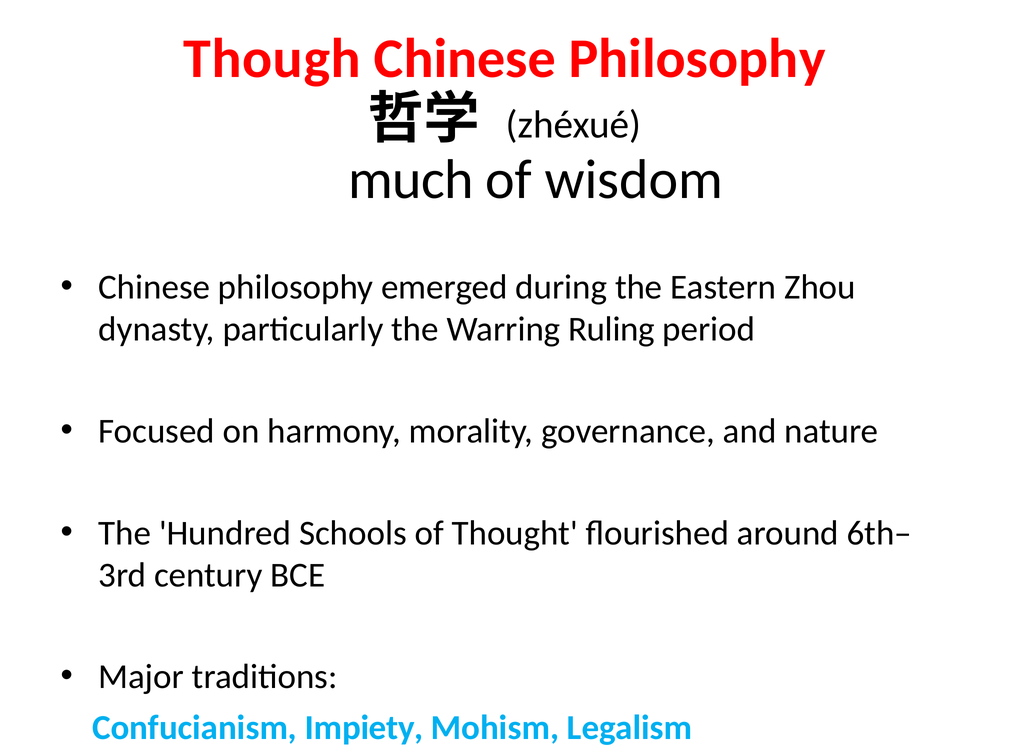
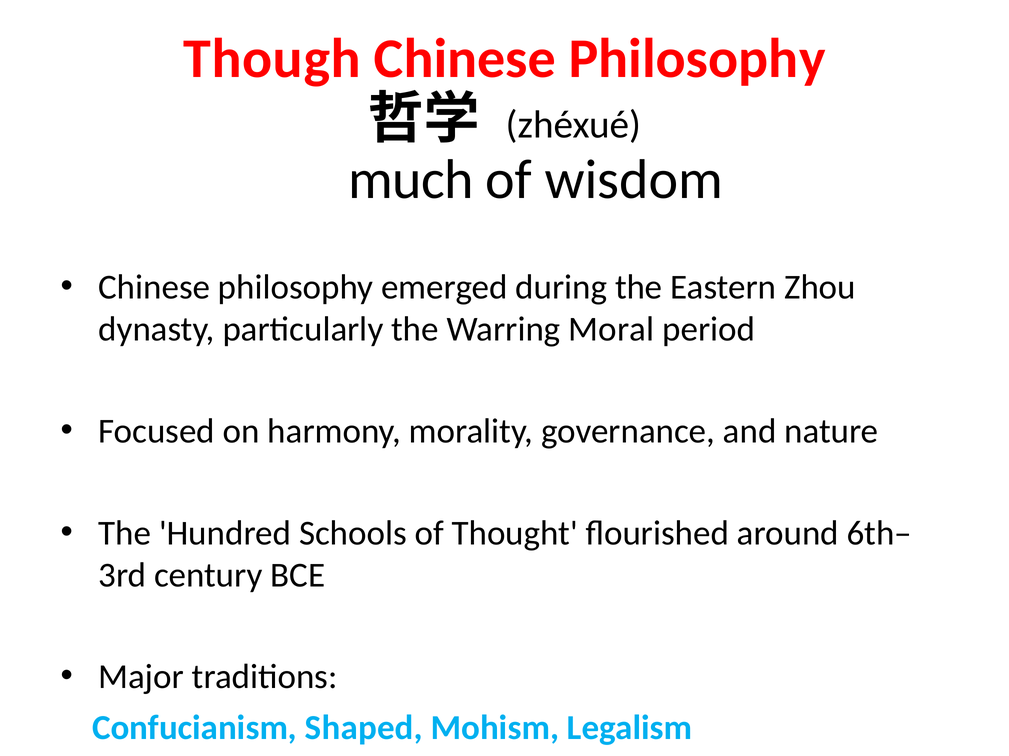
Ruling: Ruling -> Moral
Impiety: Impiety -> Shaped
